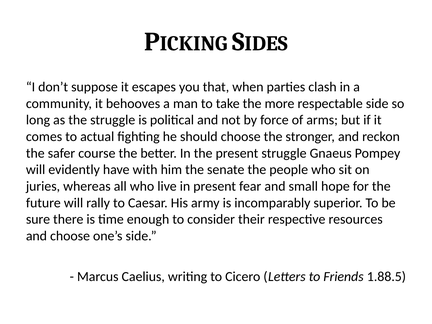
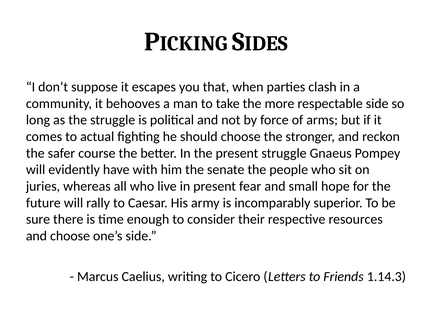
1.88.5: 1.88.5 -> 1.14.3
